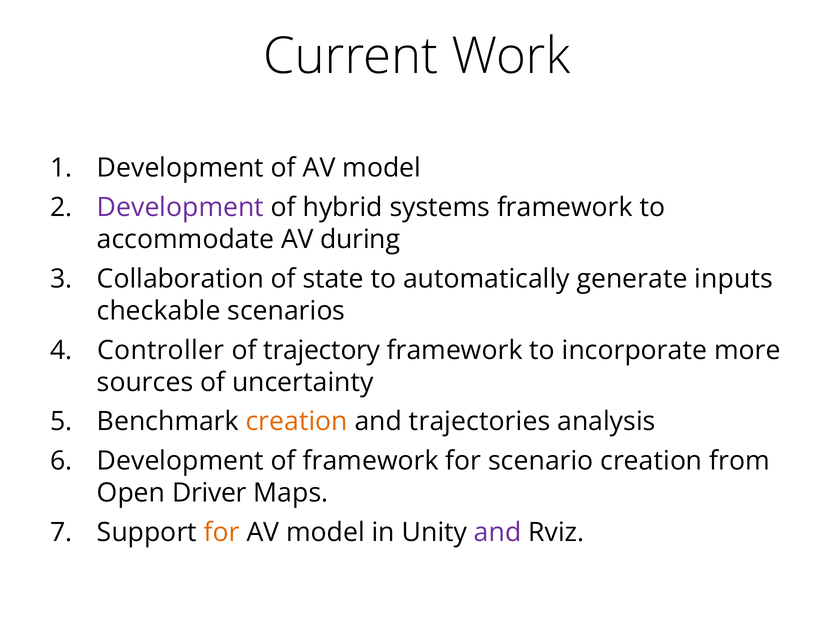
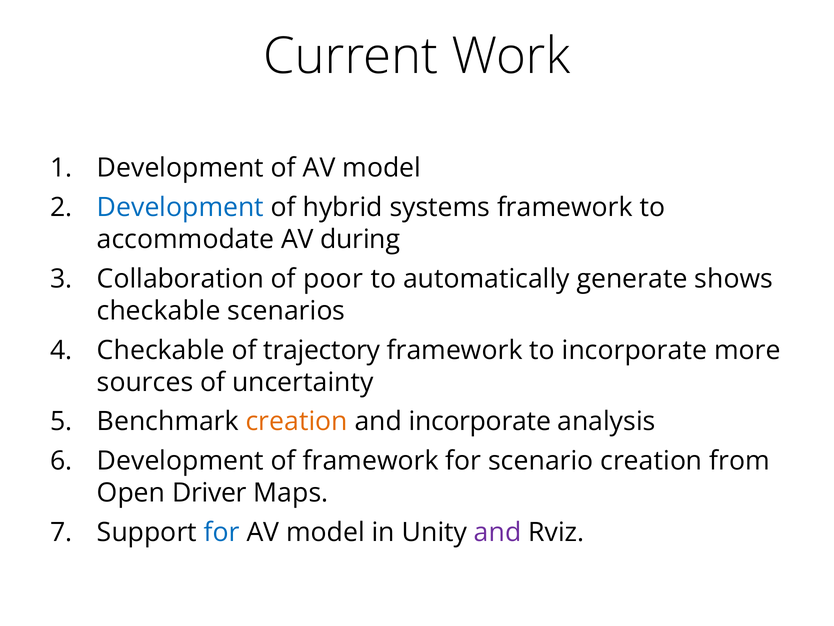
Development at (180, 207) colour: purple -> blue
state: state -> poor
inputs: inputs -> shows
Controller at (161, 350): Controller -> Checkable
and trajectories: trajectories -> incorporate
for at (222, 532) colour: orange -> blue
